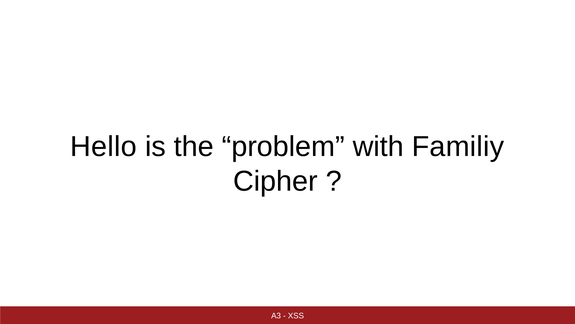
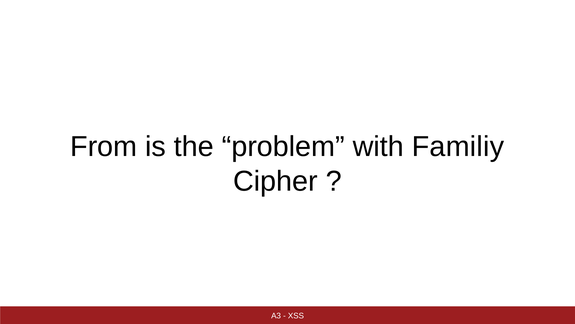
Hello: Hello -> From
